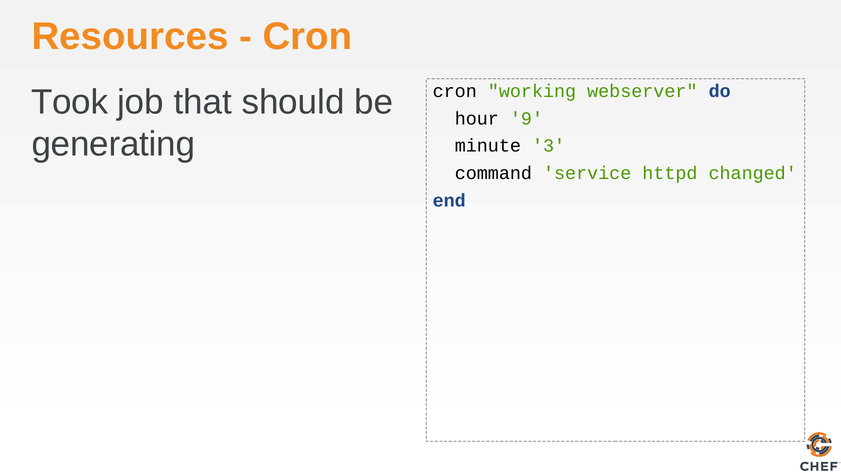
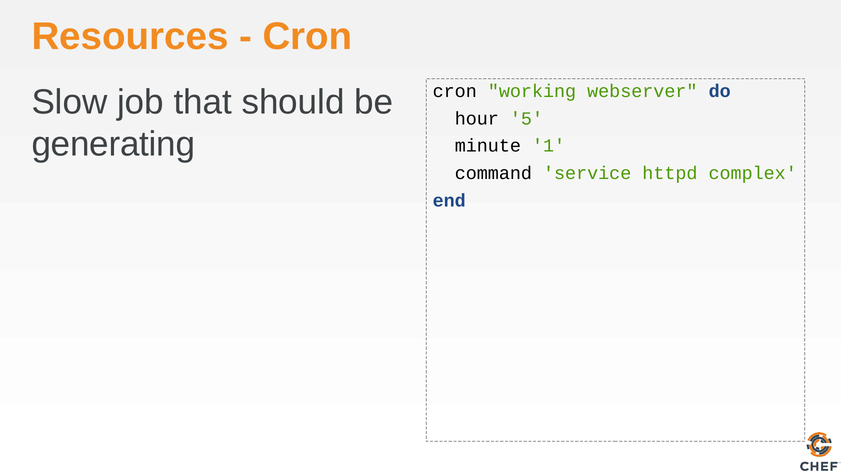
Took: Took -> Slow
9: 9 -> 5
3: 3 -> 1
changed: changed -> complex
